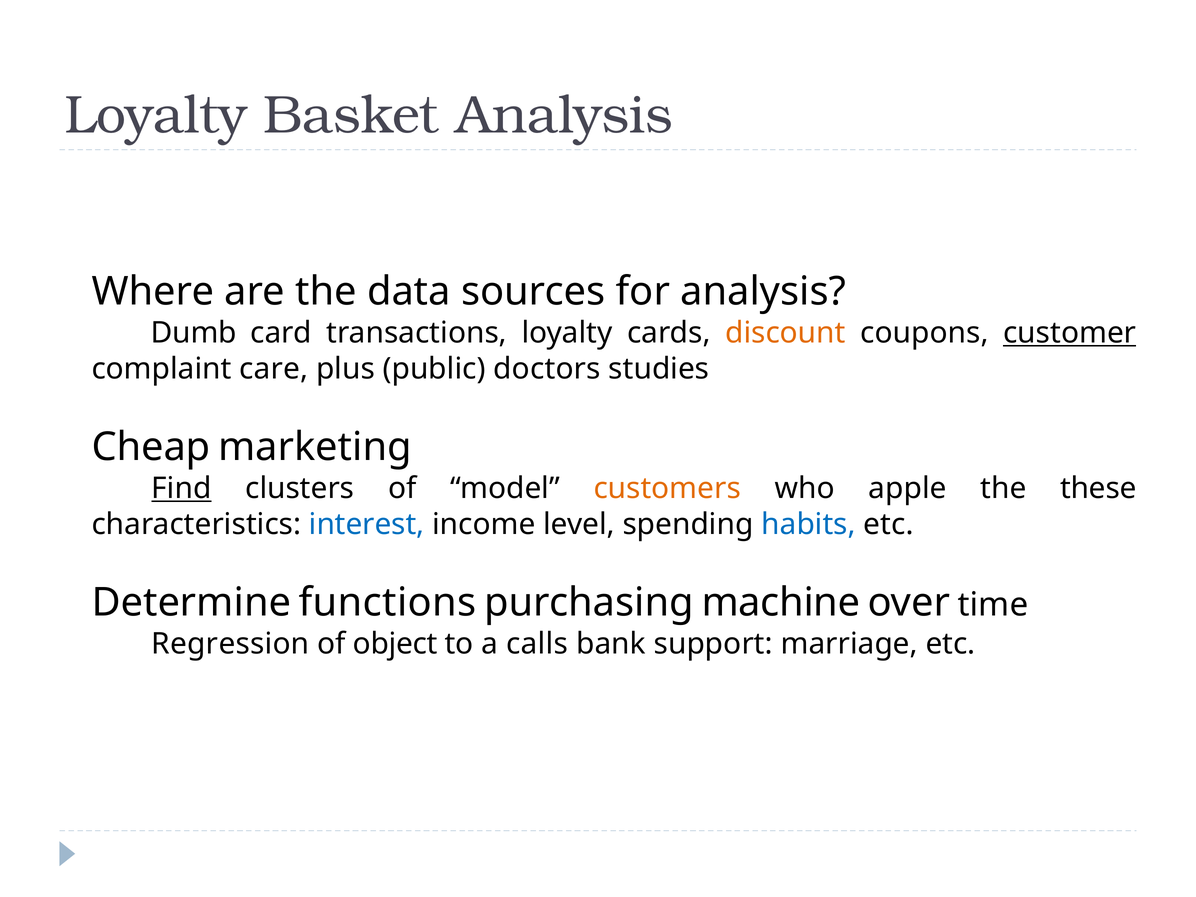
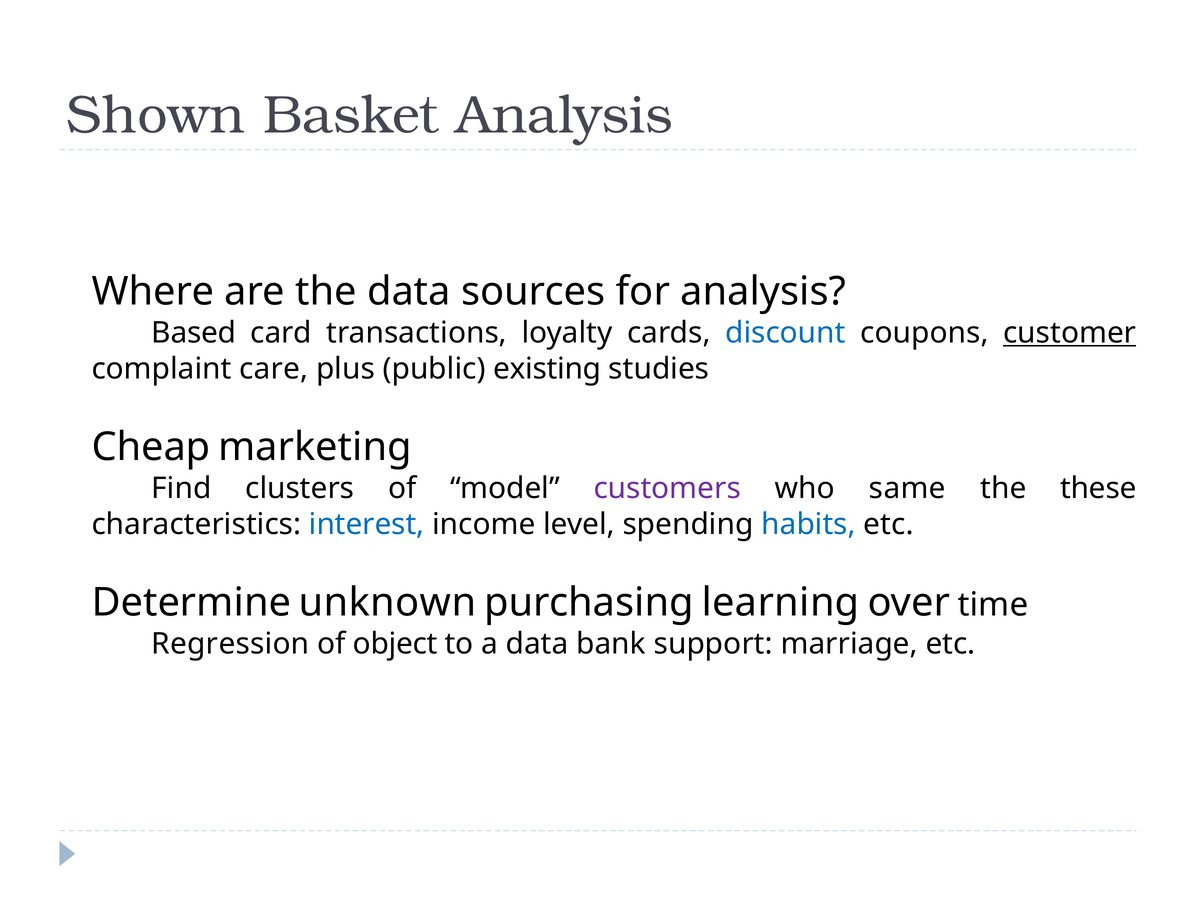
Loyalty at (156, 115): Loyalty -> Shown
Dumb: Dumb -> Based
discount colour: orange -> blue
doctors: doctors -> existing
Find underline: present -> none
customers colour: orange -> purple
apple: apple -> same
functions: functions -> unknown
machine: machine -> learning
a calls: calls -> data
